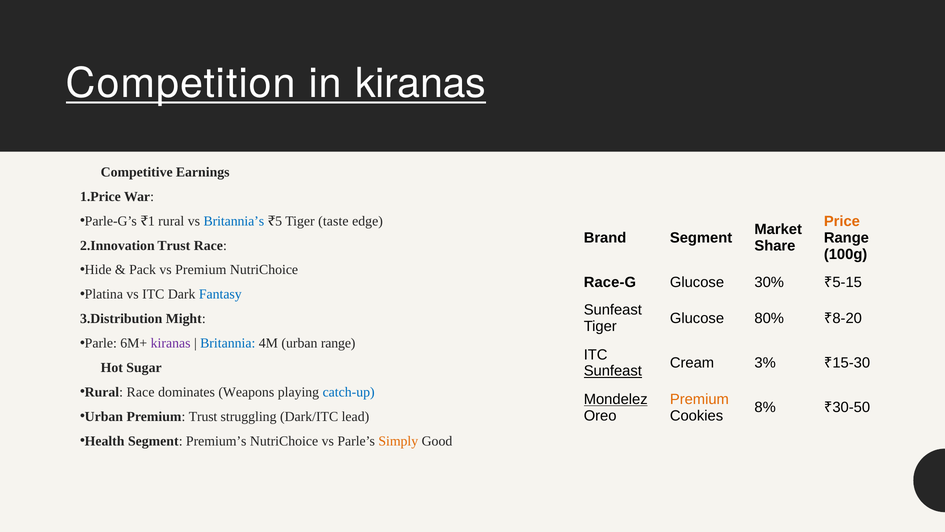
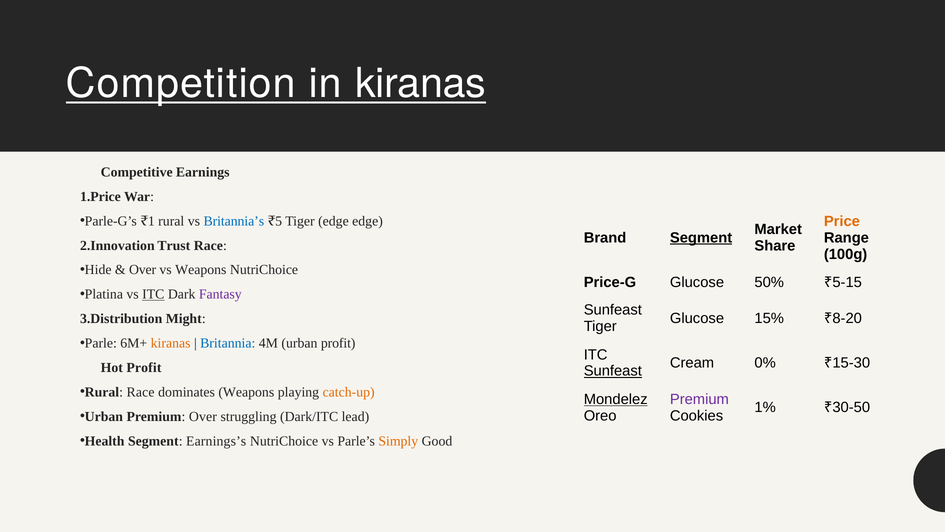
Tiger taste: taste -> edge
Segment at (701, 238) underline: none -> present
Pack at (143, 270): Pack -> Over
vs Premium: Premium -> Weapons
Race-G: Race-G -> Price-G
30%: 30% -> 50%
ITC at (153, 294) underline: none -> present
Fantasy colour: blue -> purple
80%: 80% -> 15%
kiranas at (171, 343) colour: purple -> orange
urban range: range -> profit
3%: 3% -> 0%
Hot Sugar: Sugar -> Profit
catch-up colour: blue -> orange
Premium at (699, 399) colour: orange -> purple
8%: 8% -> 1%
Premium Trust: Trust -> Over
Premium’s: Premium’s -> Earnings’s
